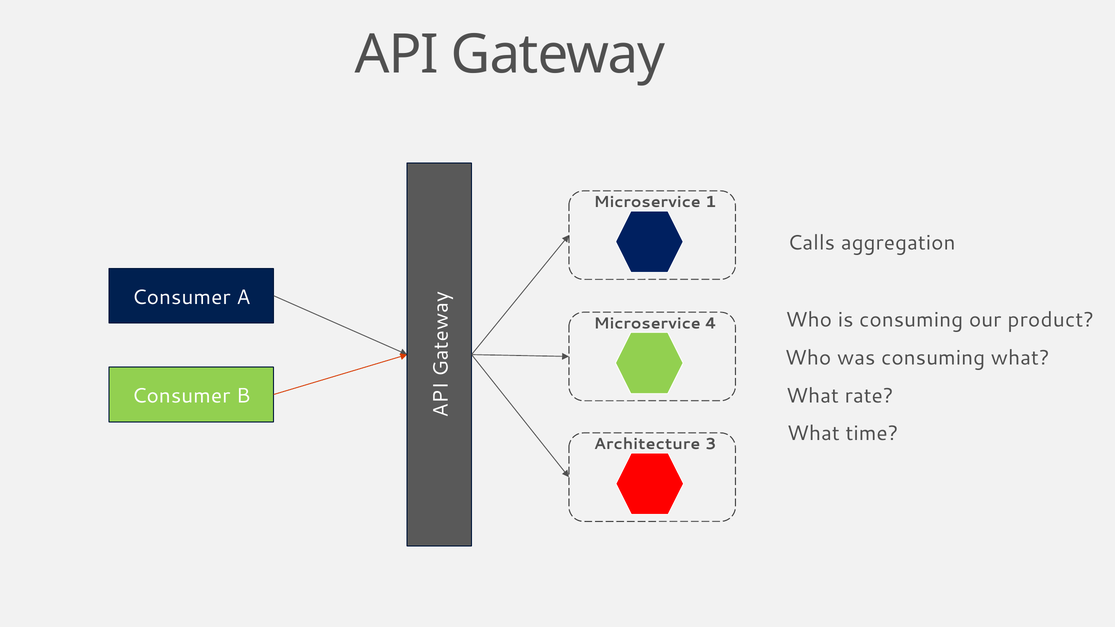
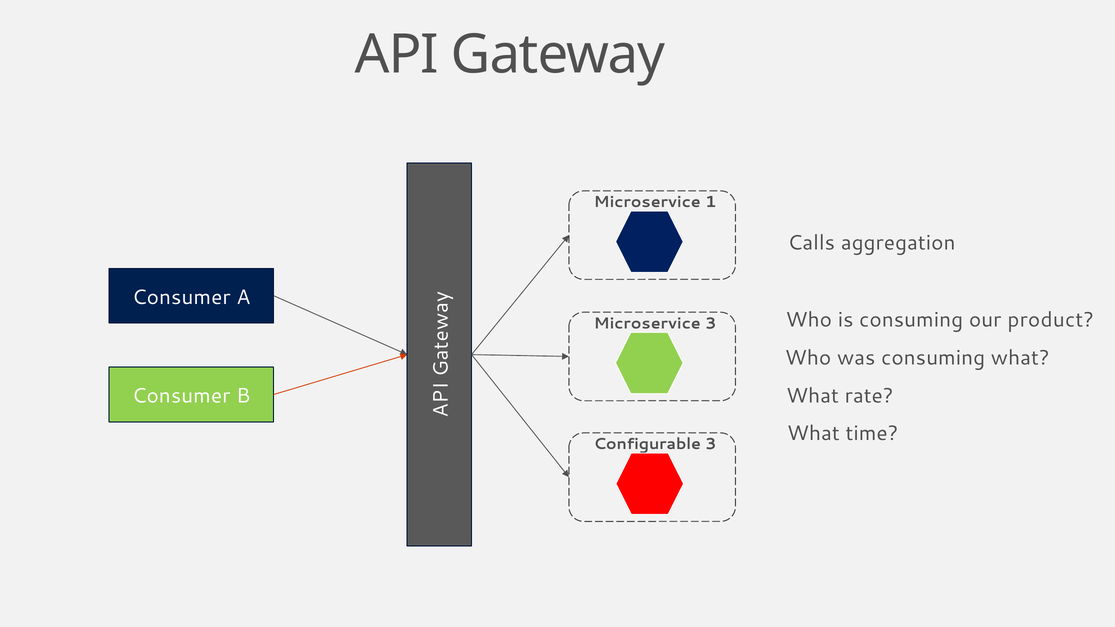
Microservice 4: 4 -> 3
Architecture: Architecture -> Configurable
